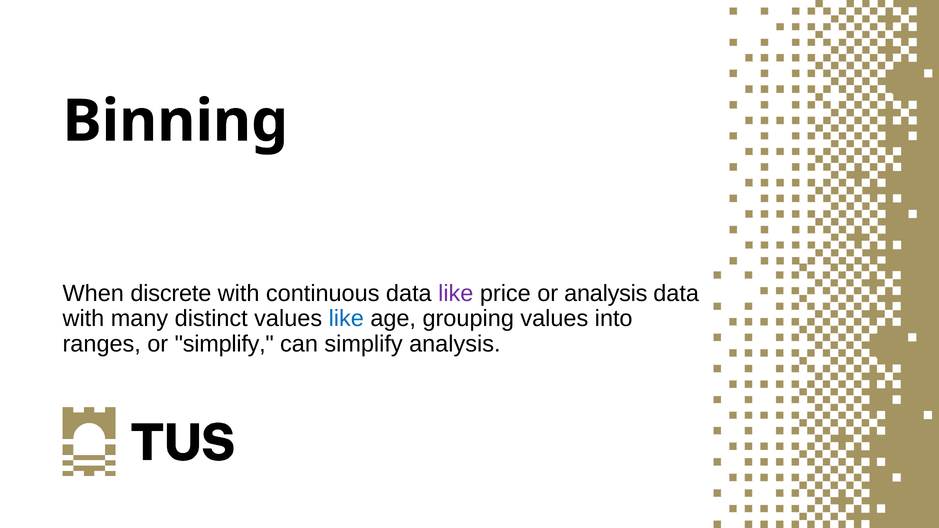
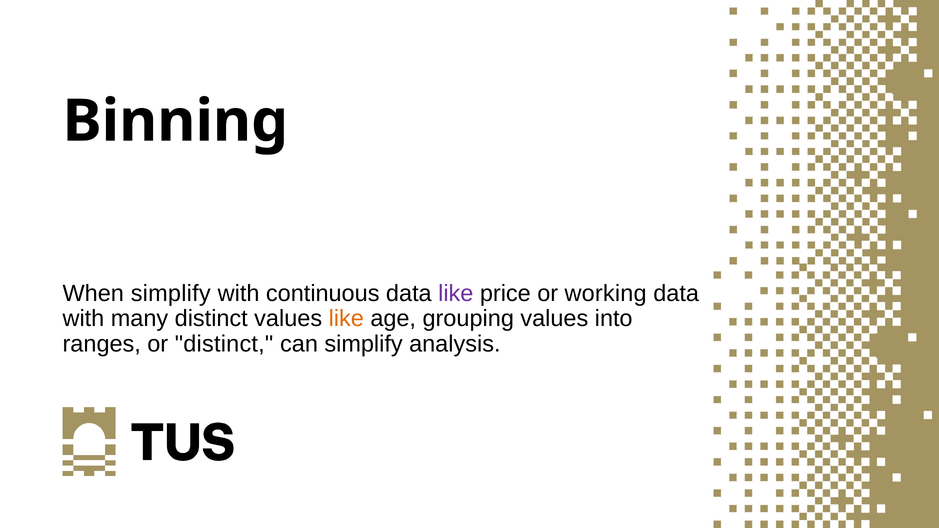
When discrete: discrete -> simplify
or analysis: analysis -> working
like at (346, 319) colour: blue -> orange
or simplify: simplify -> distinct
